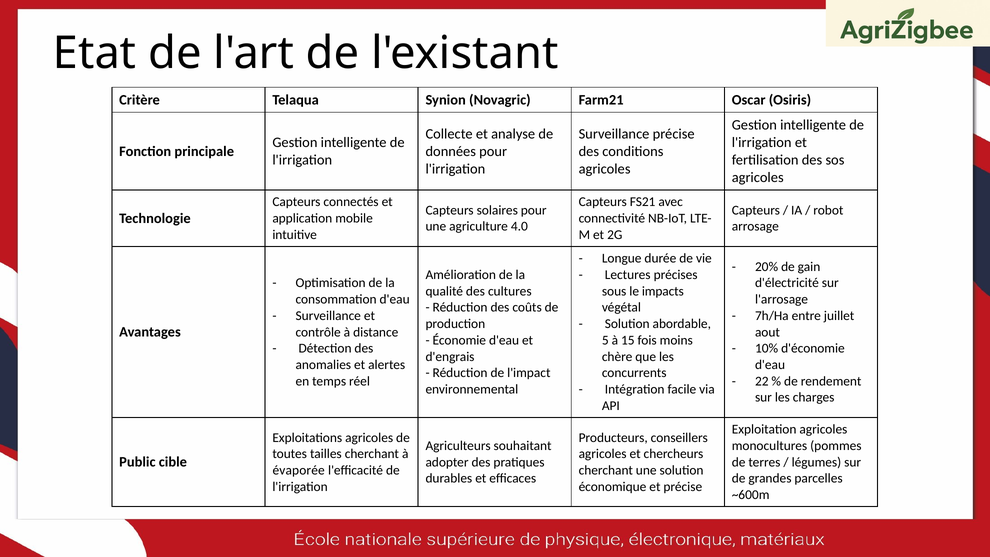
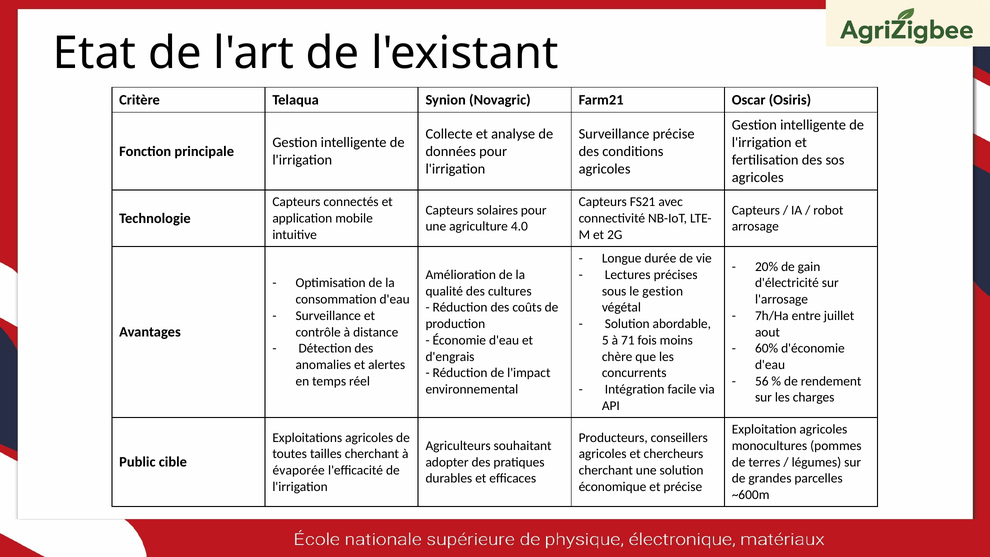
le impacts: impacts -> gestion
15: 15 -> 71
10%: 10% -> 60%
22: 22 -> 56
